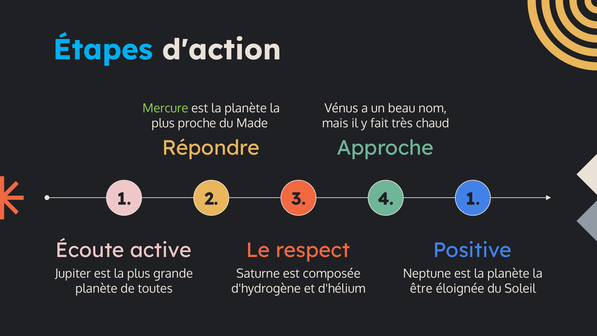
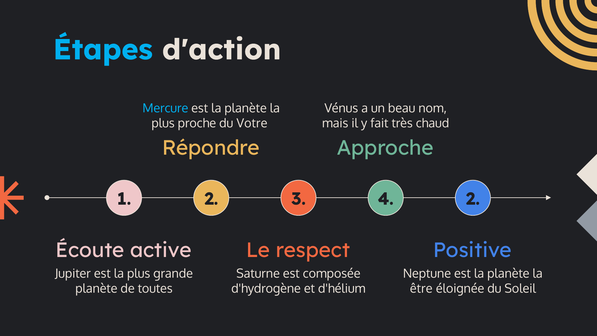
Mercure colour: light green -> light blue
Made: Made -> Votre
4 1: 1 -> 2
